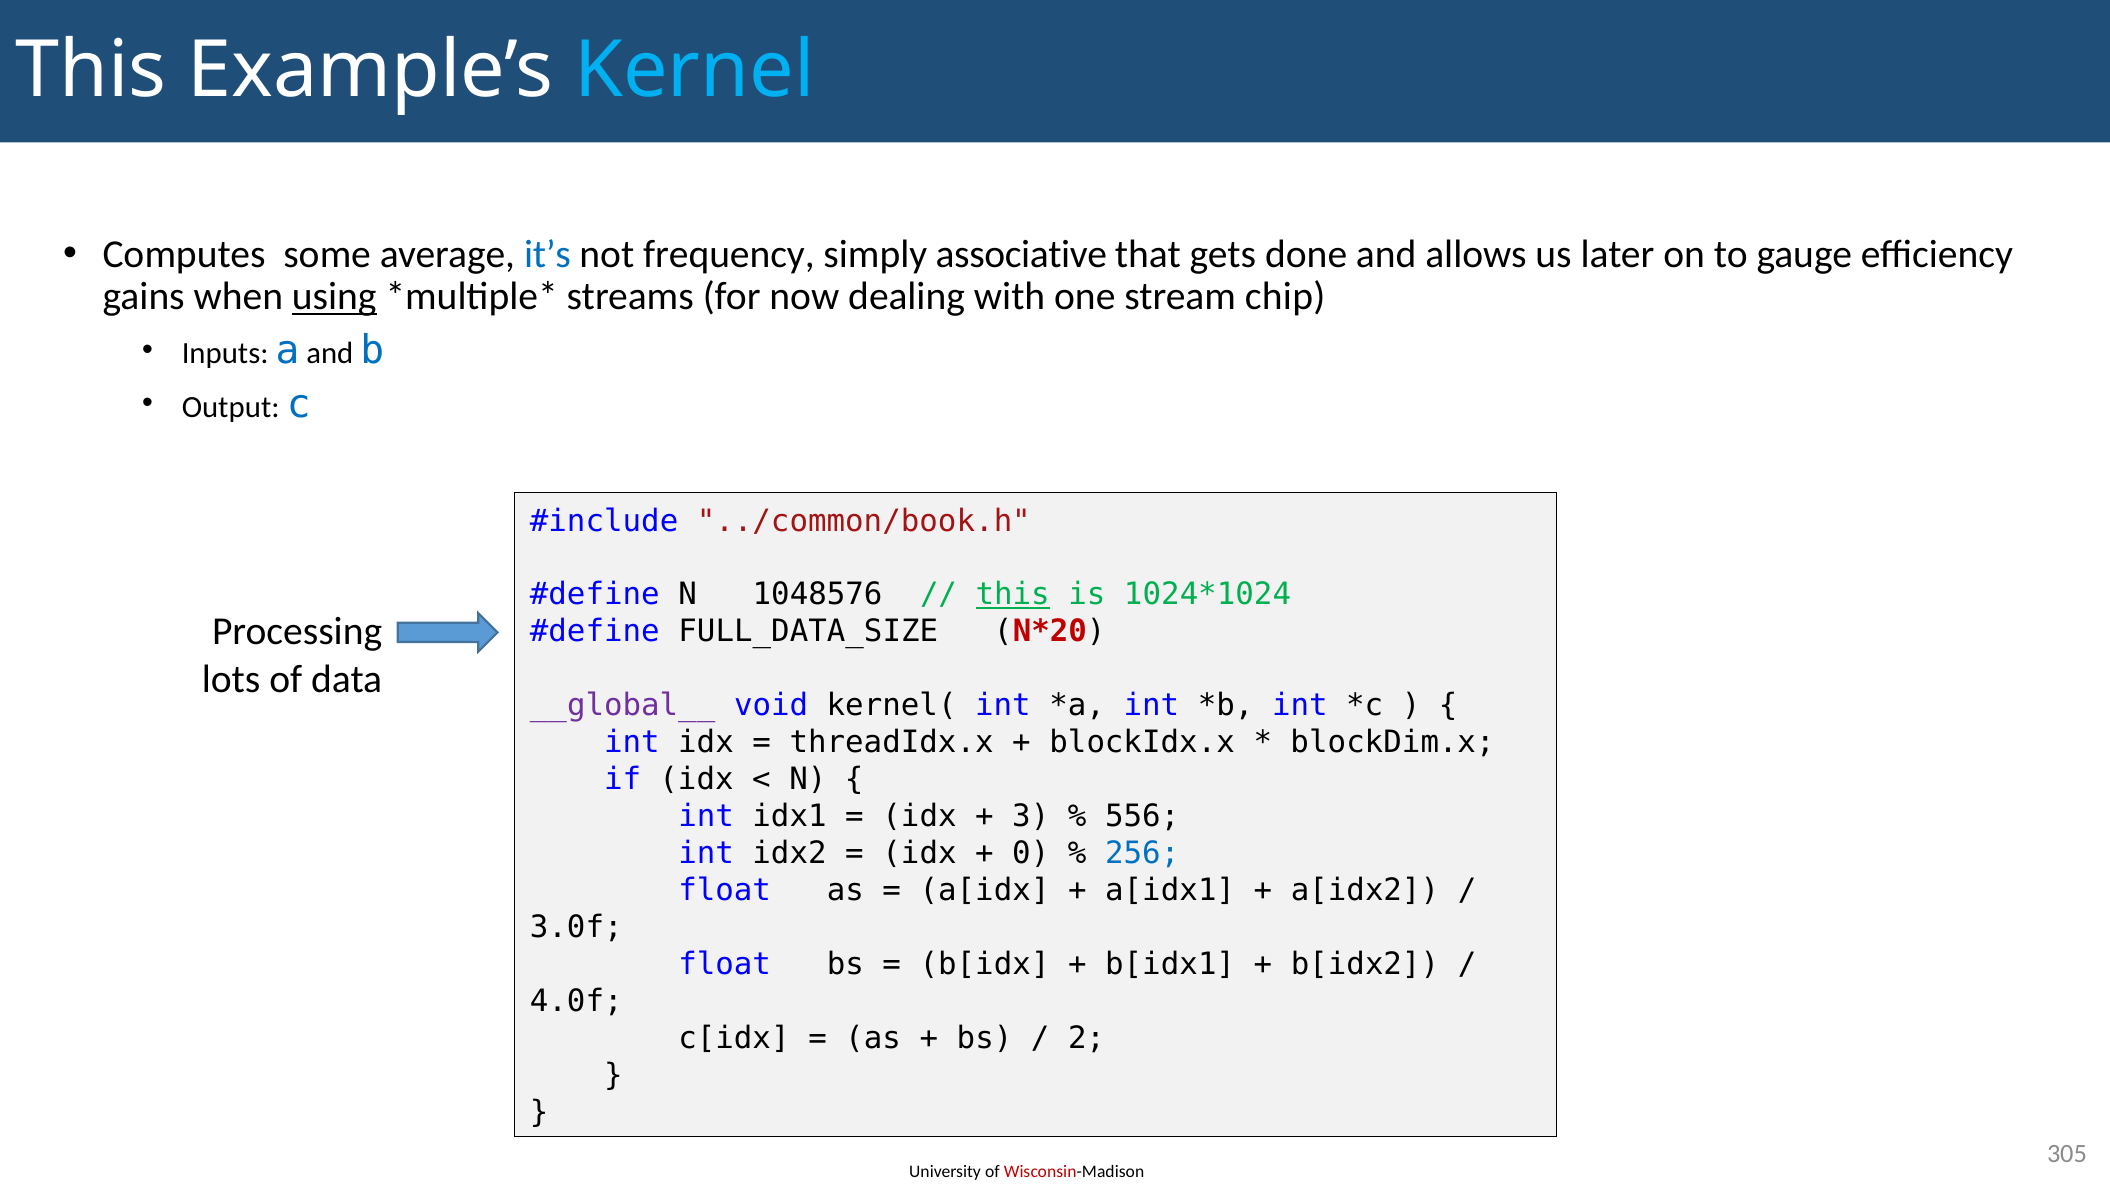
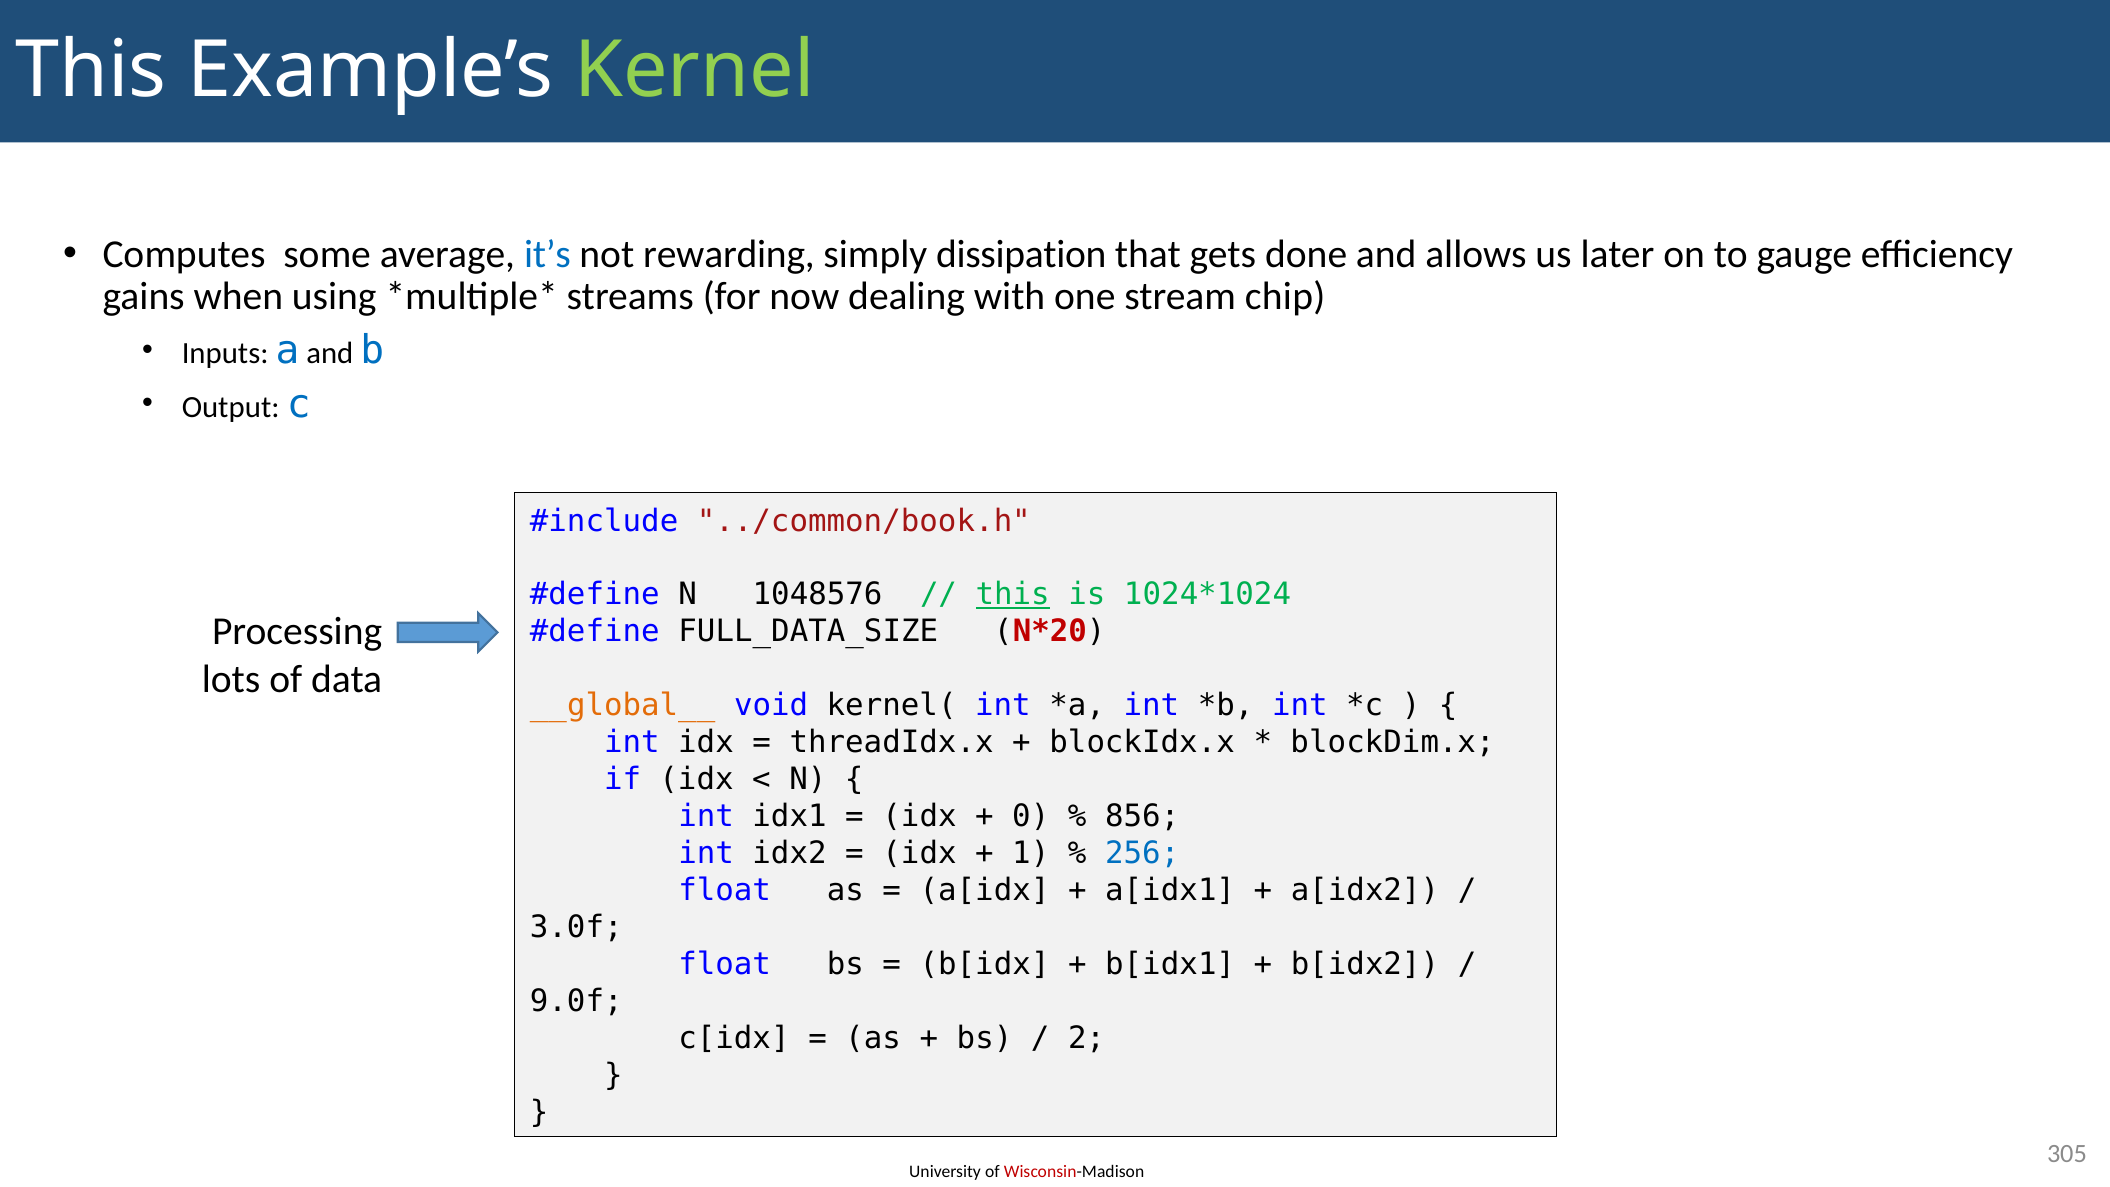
Kernel colour: light blue -> light green
frequency: frequency -> rewarding
associative: associative -> dissipation
using underline: present -> none
__global__ colour: purple -> orange
3: 3 -> 0
556: 556 -> 856
0: 0 -> 1
4.0f: 4.0f -> 9.0f
